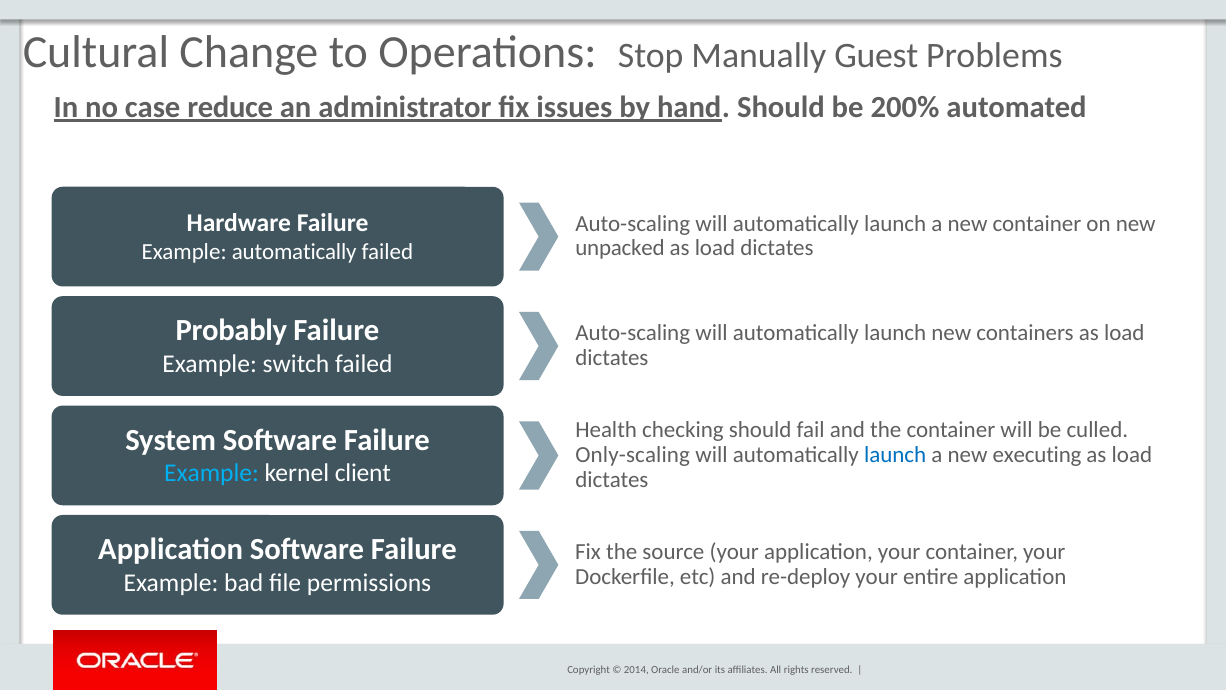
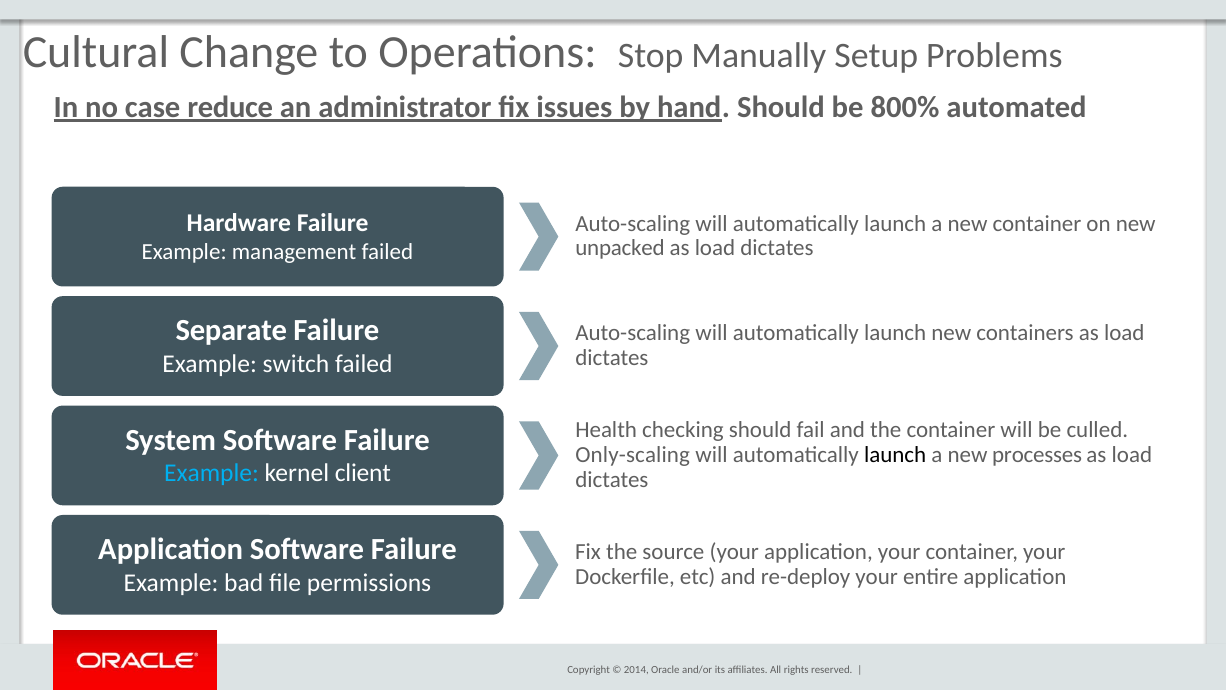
Guest: Guest -> Setup
200%: 200% -> 800%
Example automatically: automatically -> management
Probably: Probably -> Separate
launch at (895, 454) colour: blue -> black
executing: executing -> processes
